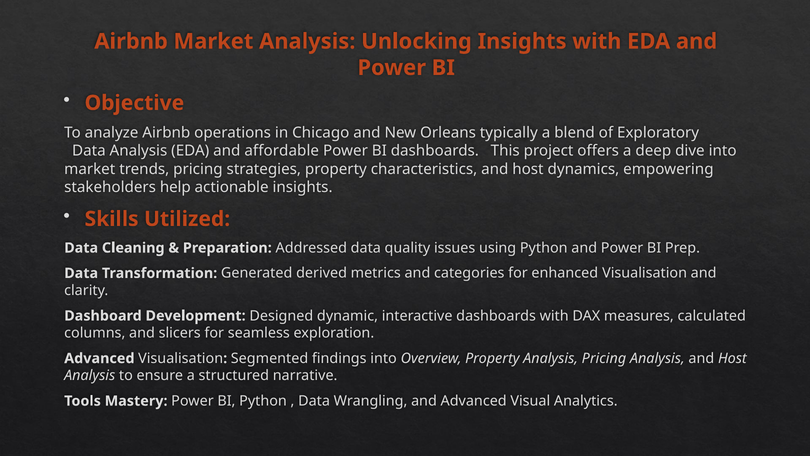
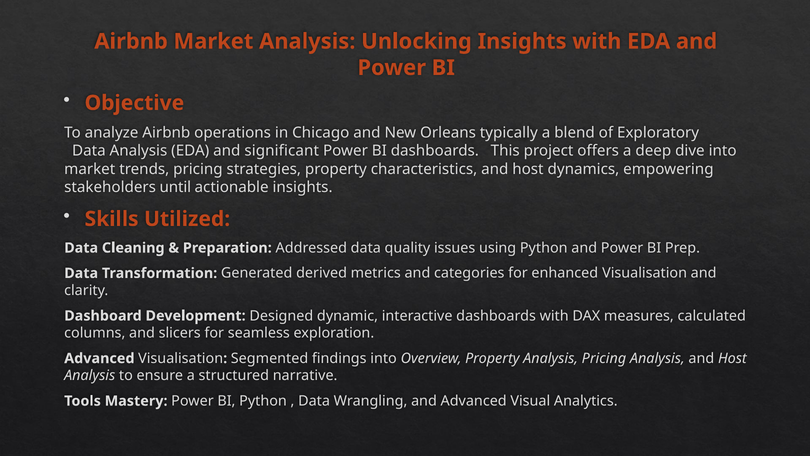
affordable: affordable -> significant
help: help -> until
